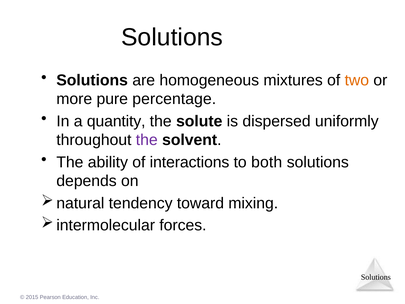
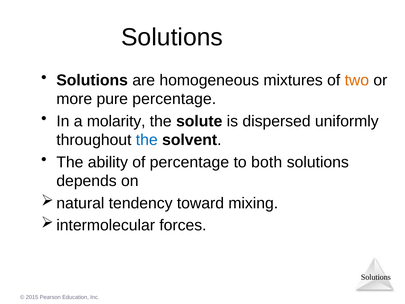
quantity: quantity -> molarity
the at (147, 140) colour: purple -> blue
of interactions: interactions -> percentage
